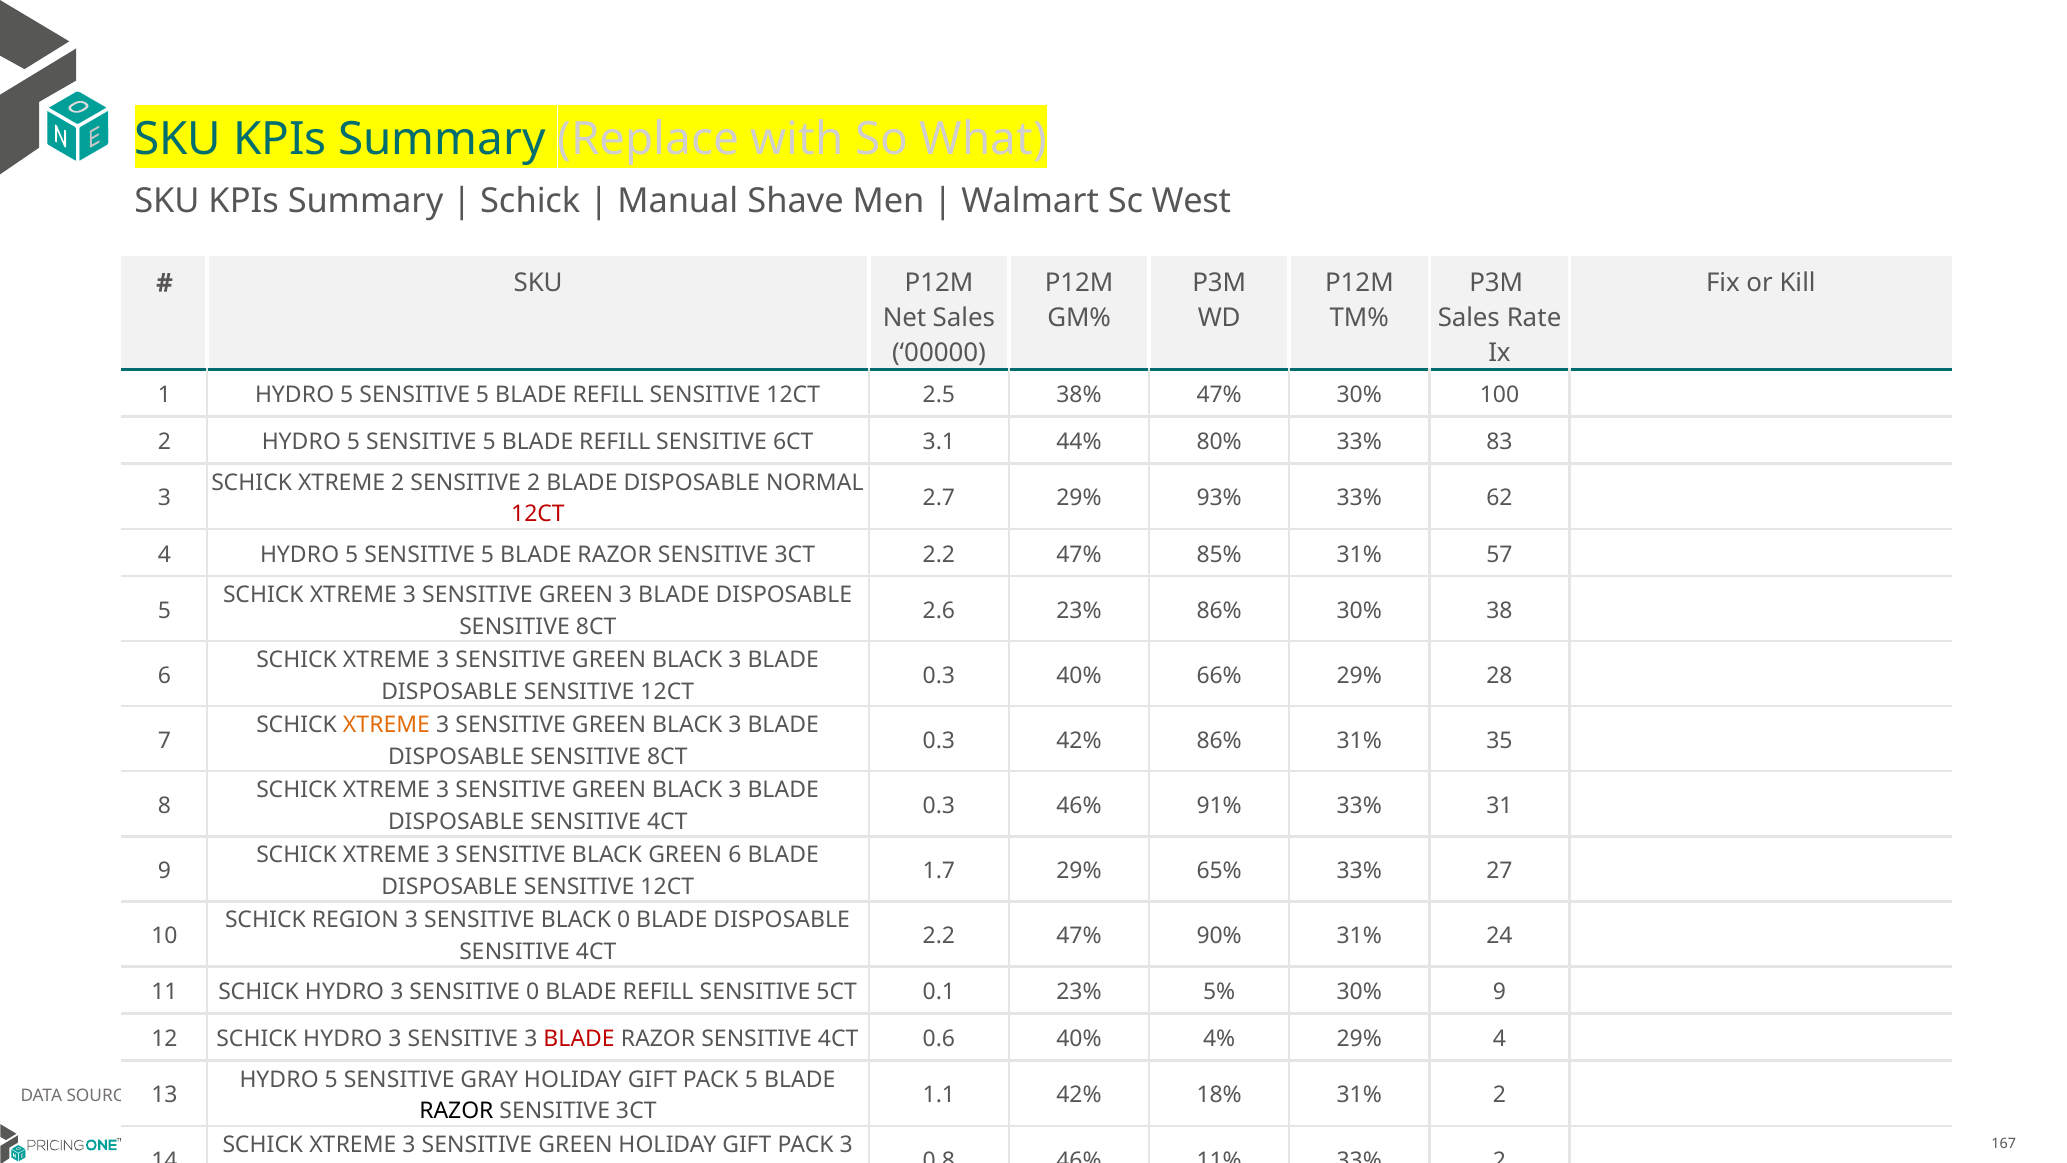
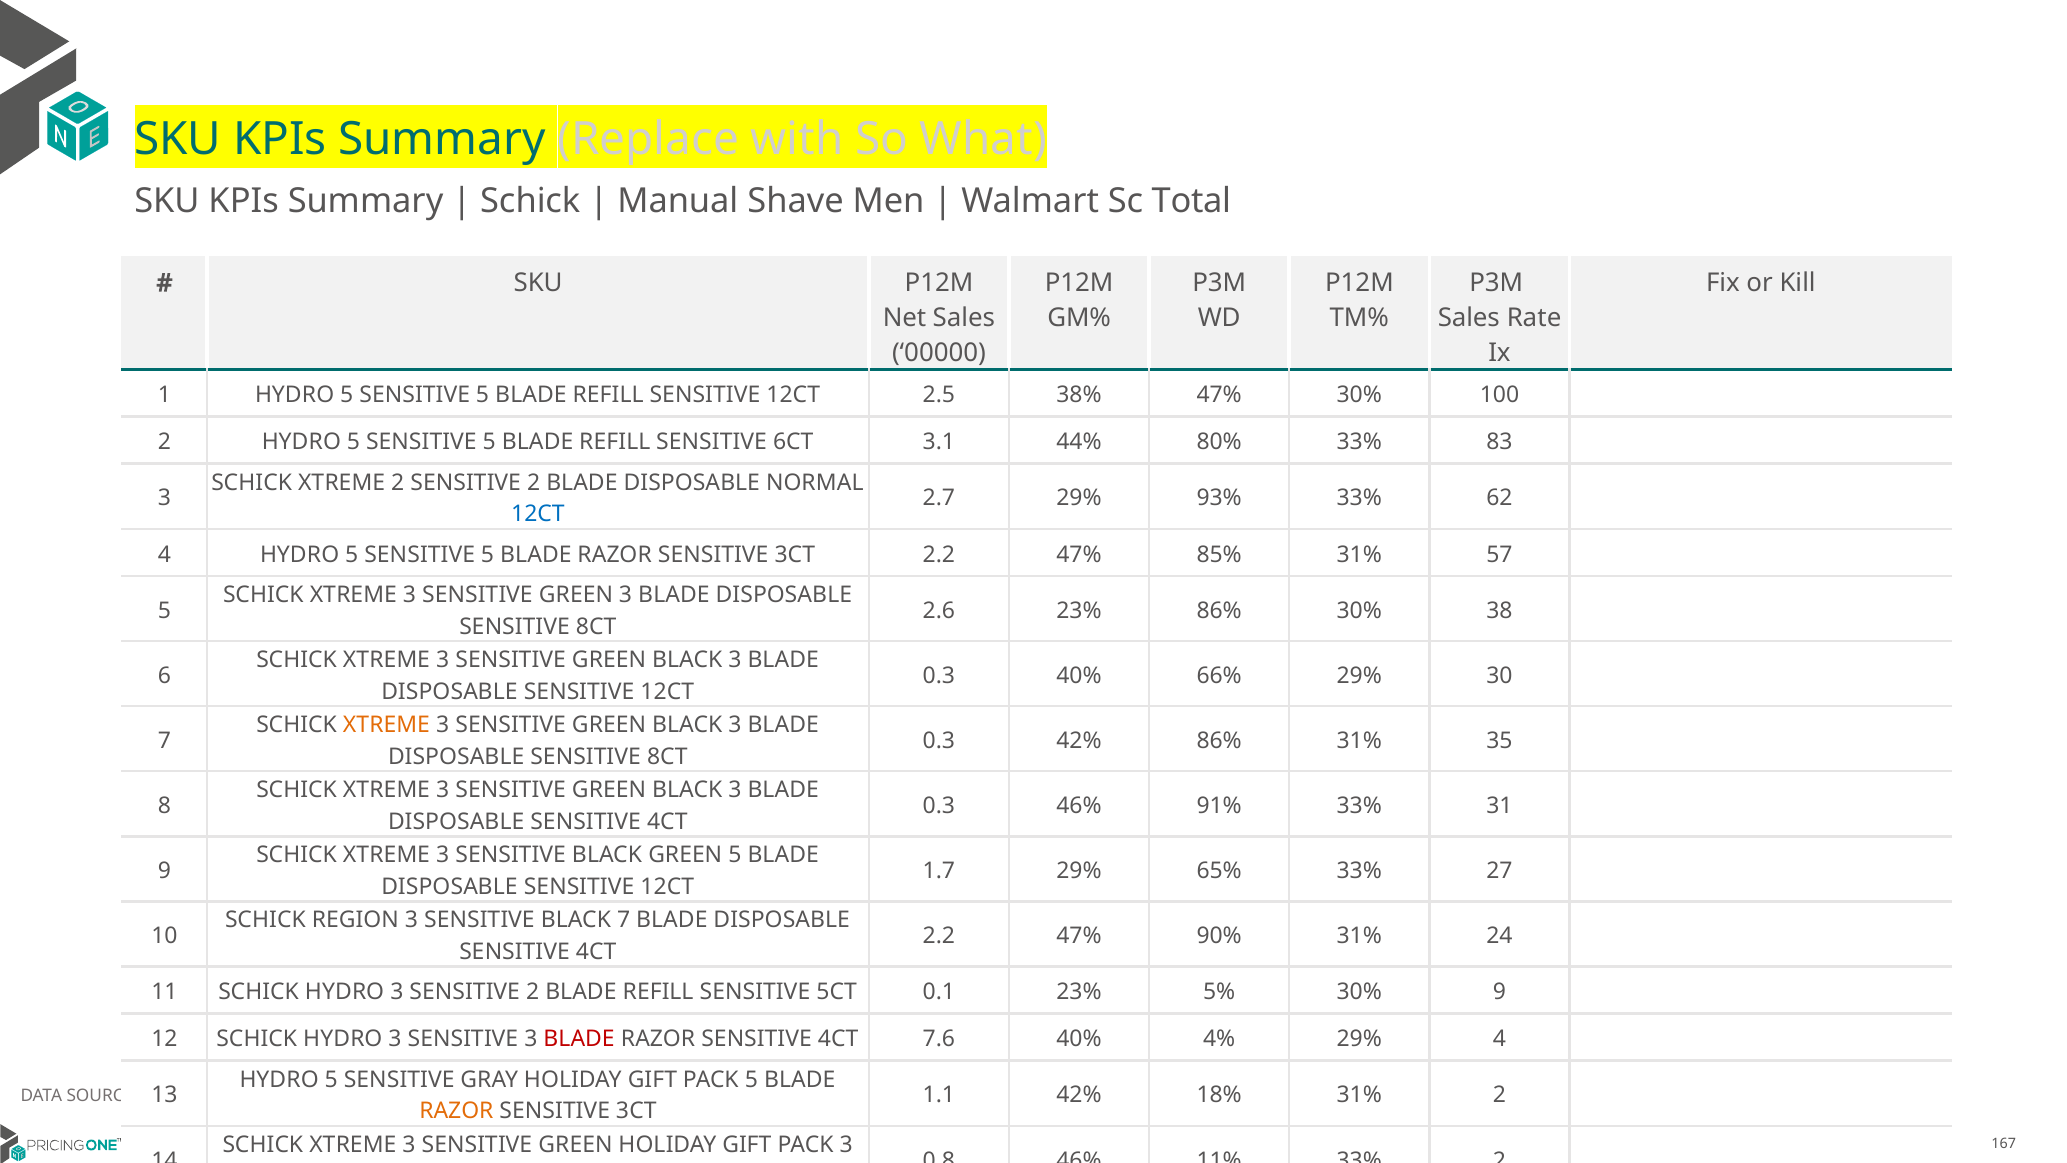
West: West -> Total
12CT at (538, 514) colour: red -> blue
28: 28 -> 30
GREEN 6: 6 -> 5
BLACK 0: 0 -> 7
3 SENSITIVE 0: 0 -> 2
0.6: 0.6 -> 7.6
RAZOR at (456, 1111) colour: black -> orange
